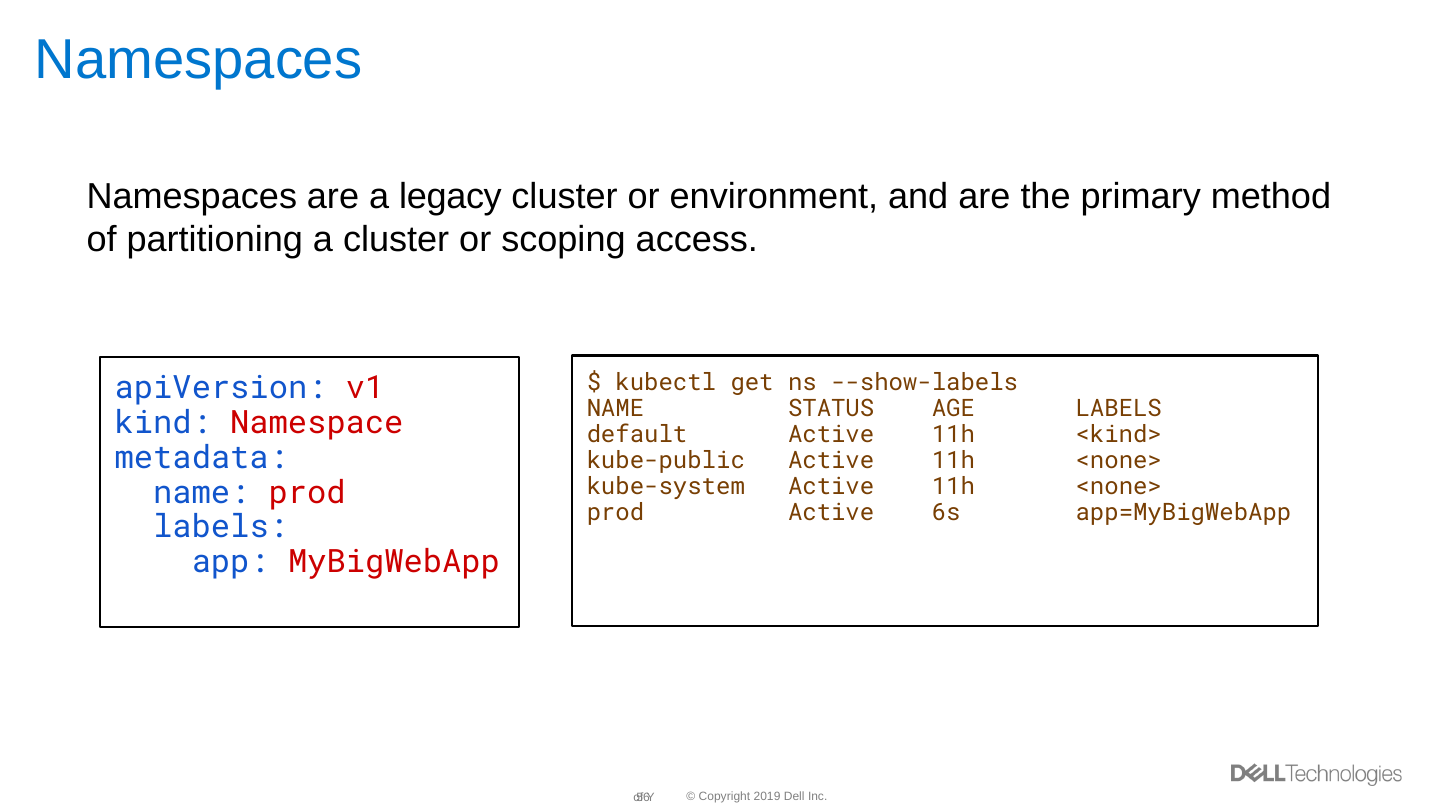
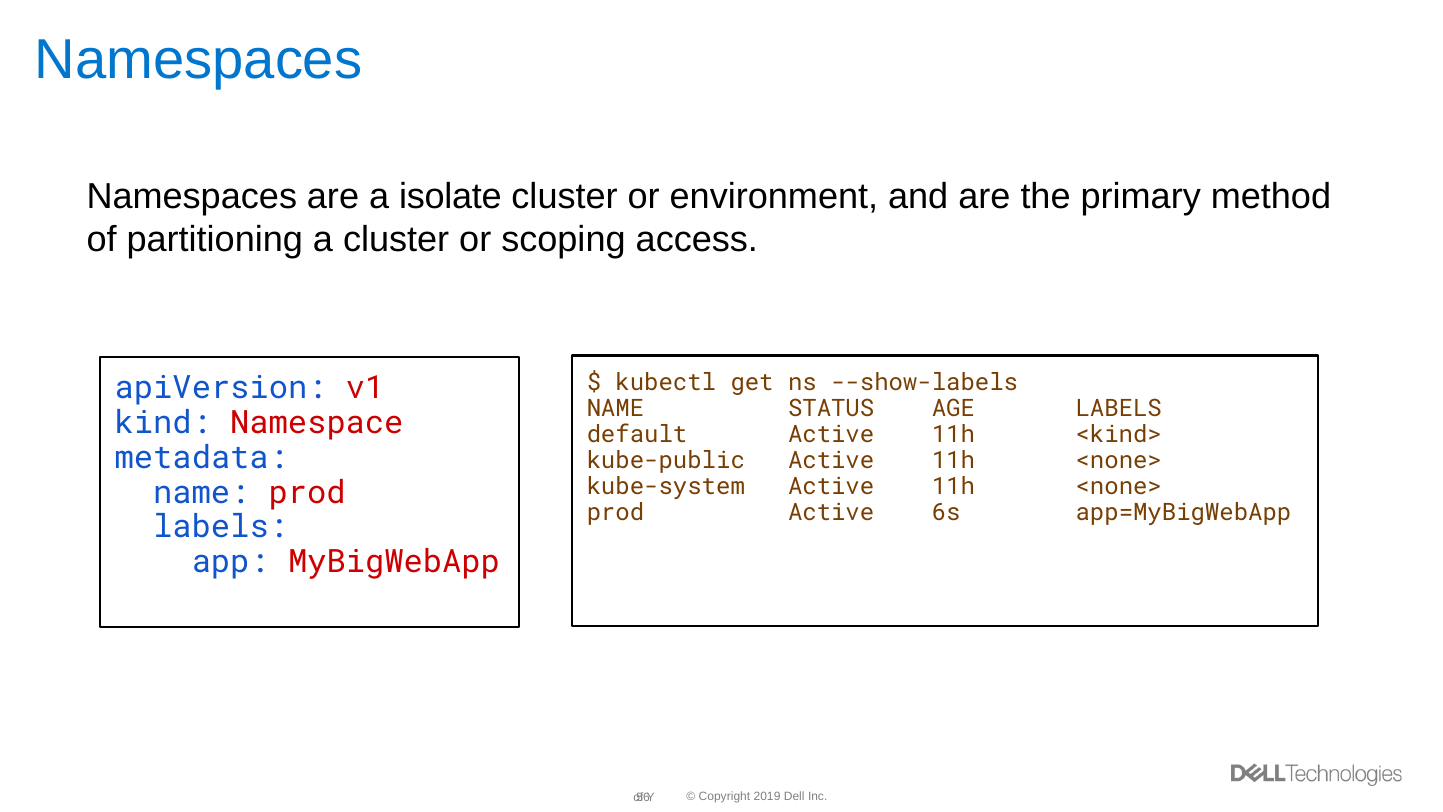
legacy: legacy -> isolate
